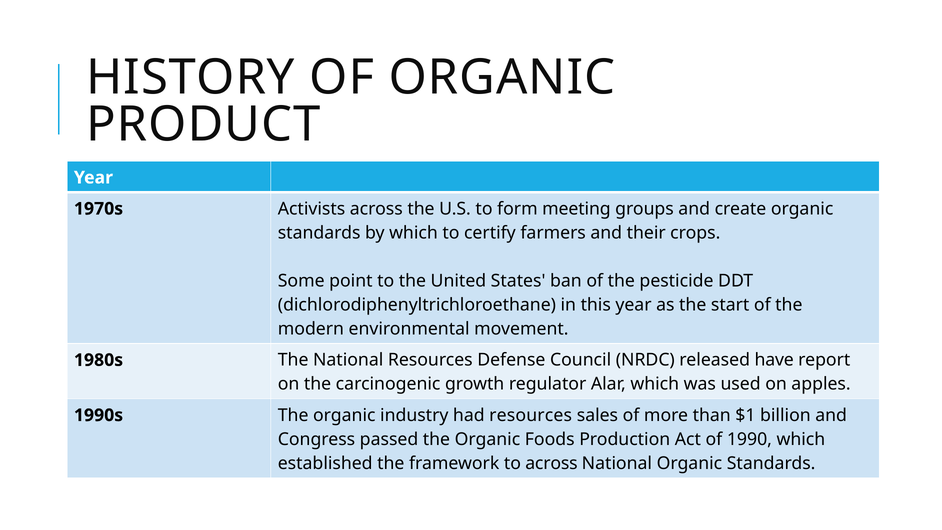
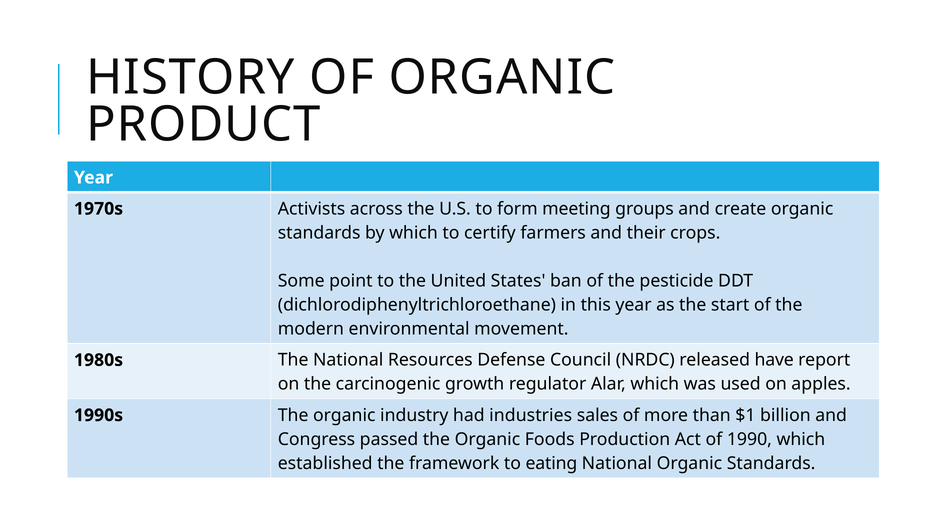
had resources: resources -> industries
to across: across -> eating
